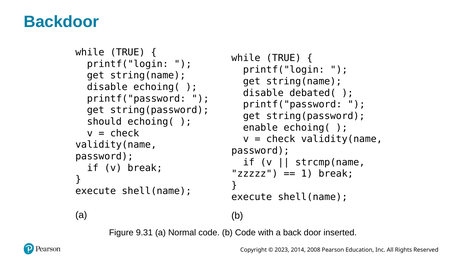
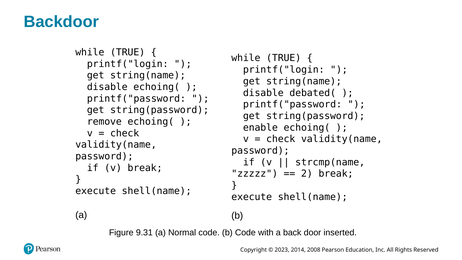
should: should -> remove
1: 1 -> 2
